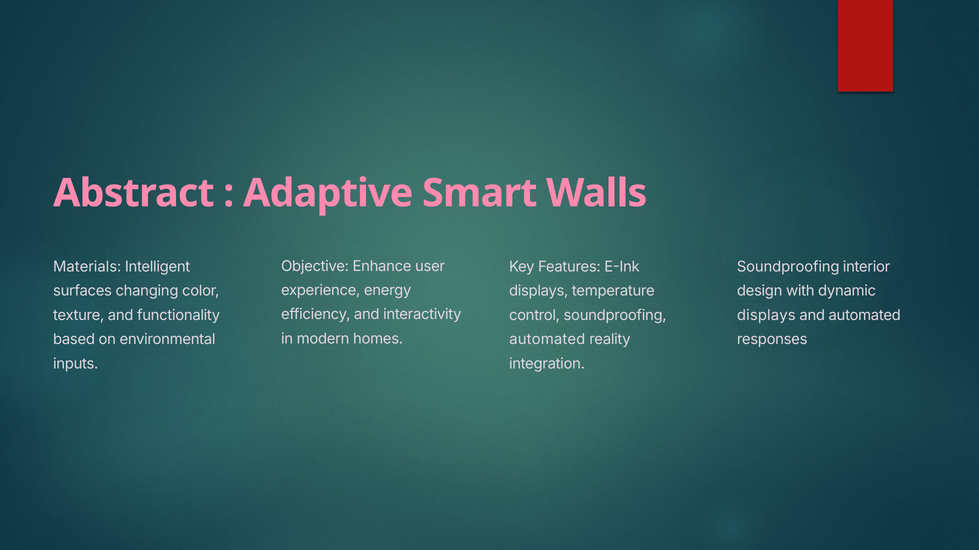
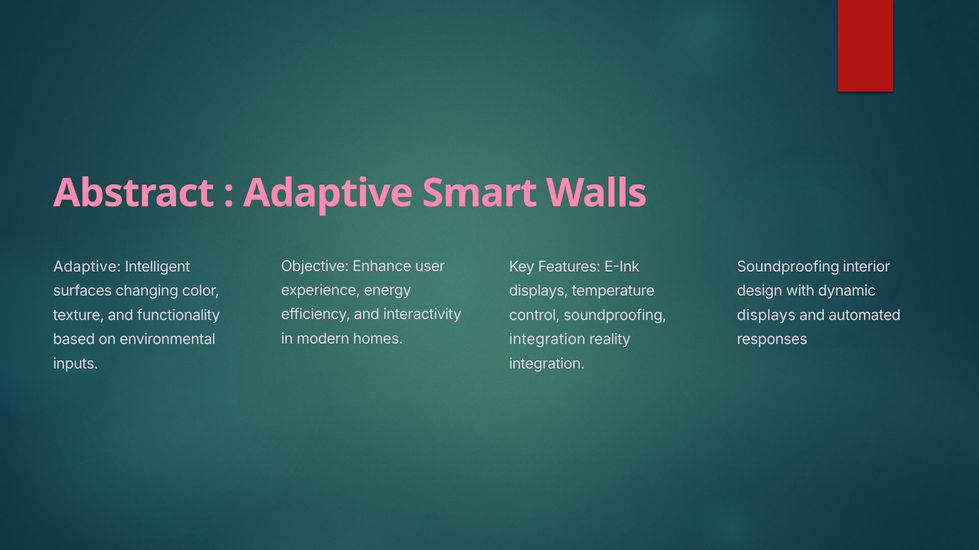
Materials at (87, 267): Materials -> Adaptive
automated at (547, 340): automated -> integration
